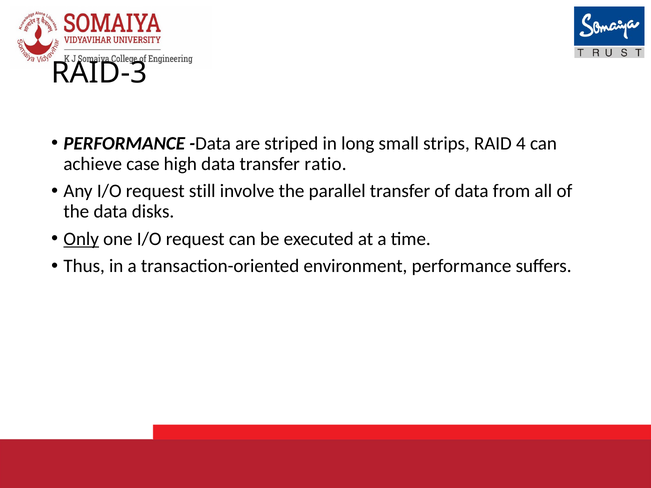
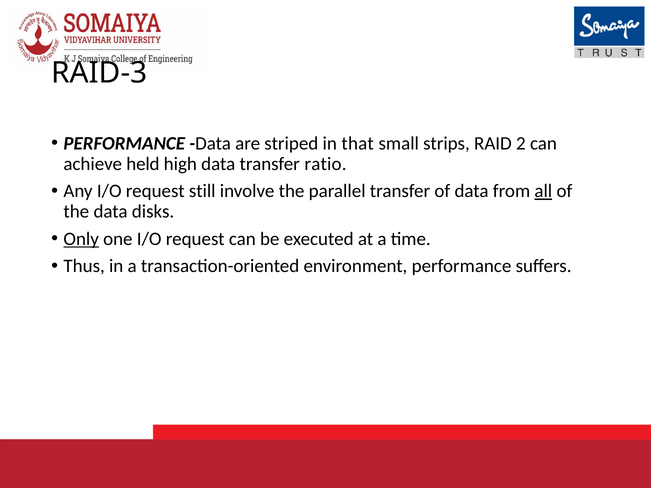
long: long -> that
4: 4 -> 2
case: case -> held
all underline: none -> present
